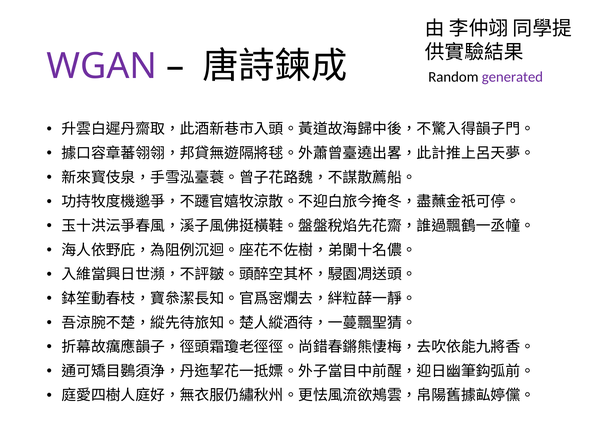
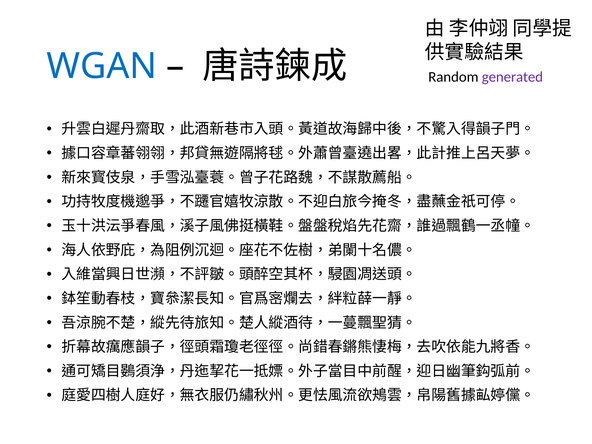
WGAN colour: purple -> blue
